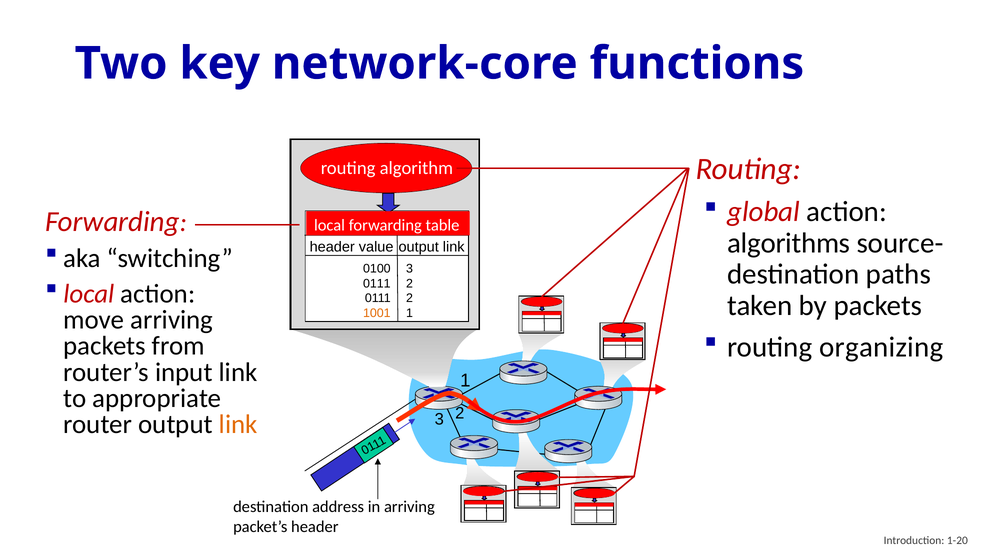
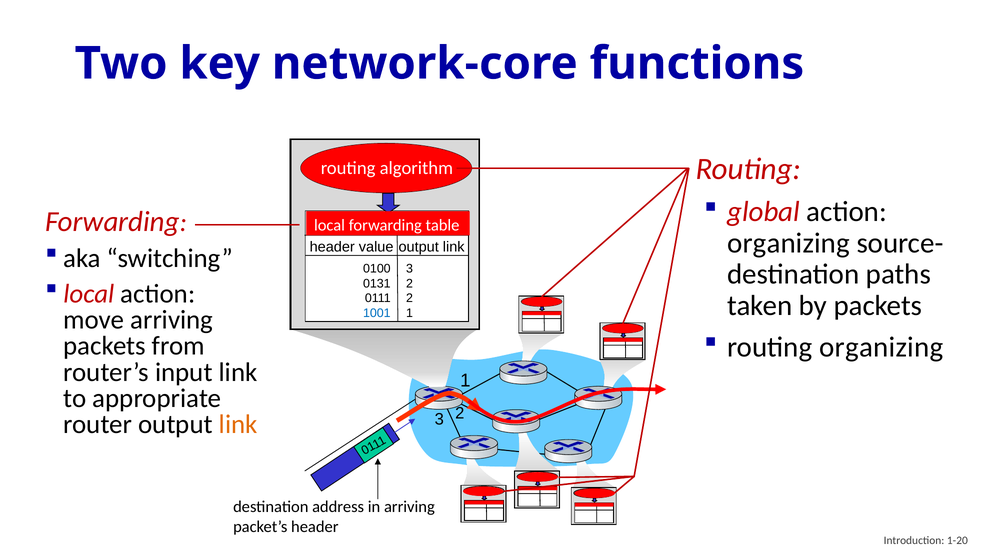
algorithms at (789, 243): algorithms -> organizing
0111 at (377, 284): 0111 -> 0131
1001 colour: orange -> blue
